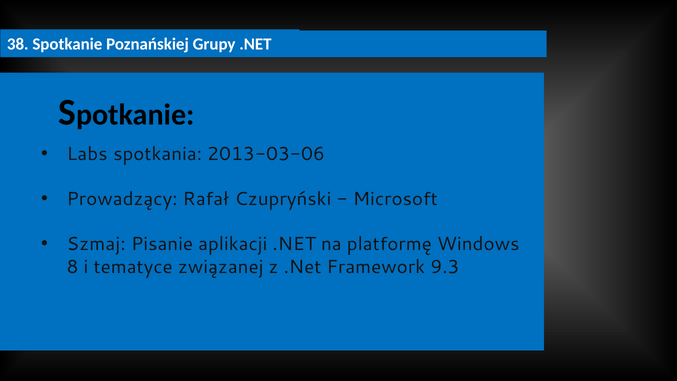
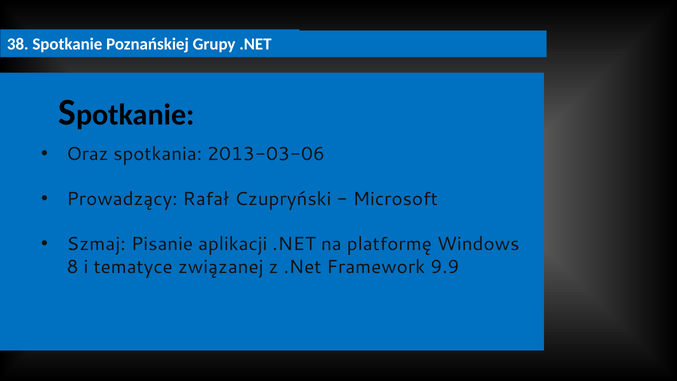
Labs: Labs -> Oraz
9.3: 9.3 -> 9.9
